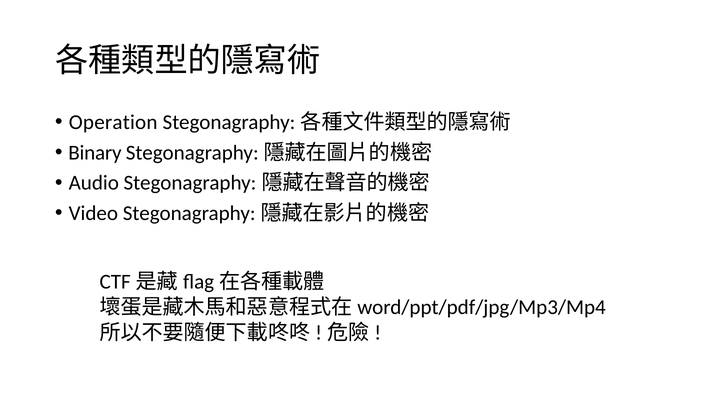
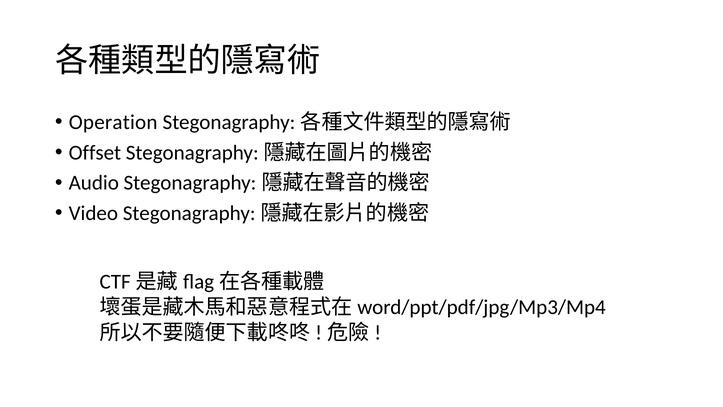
Binary: Binary -> Offset
